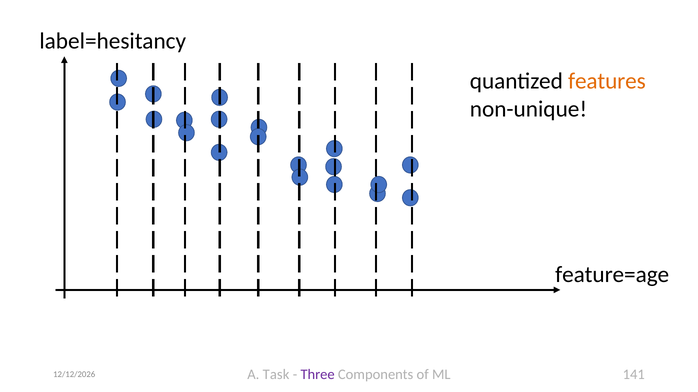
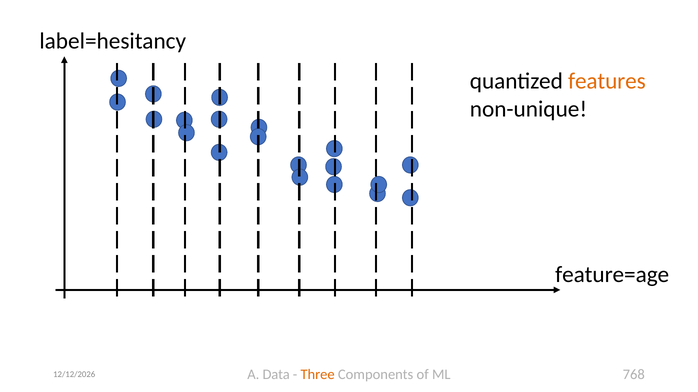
Task: Task -> Data
Three colour: purple -> orange
141: 141 -> 768
